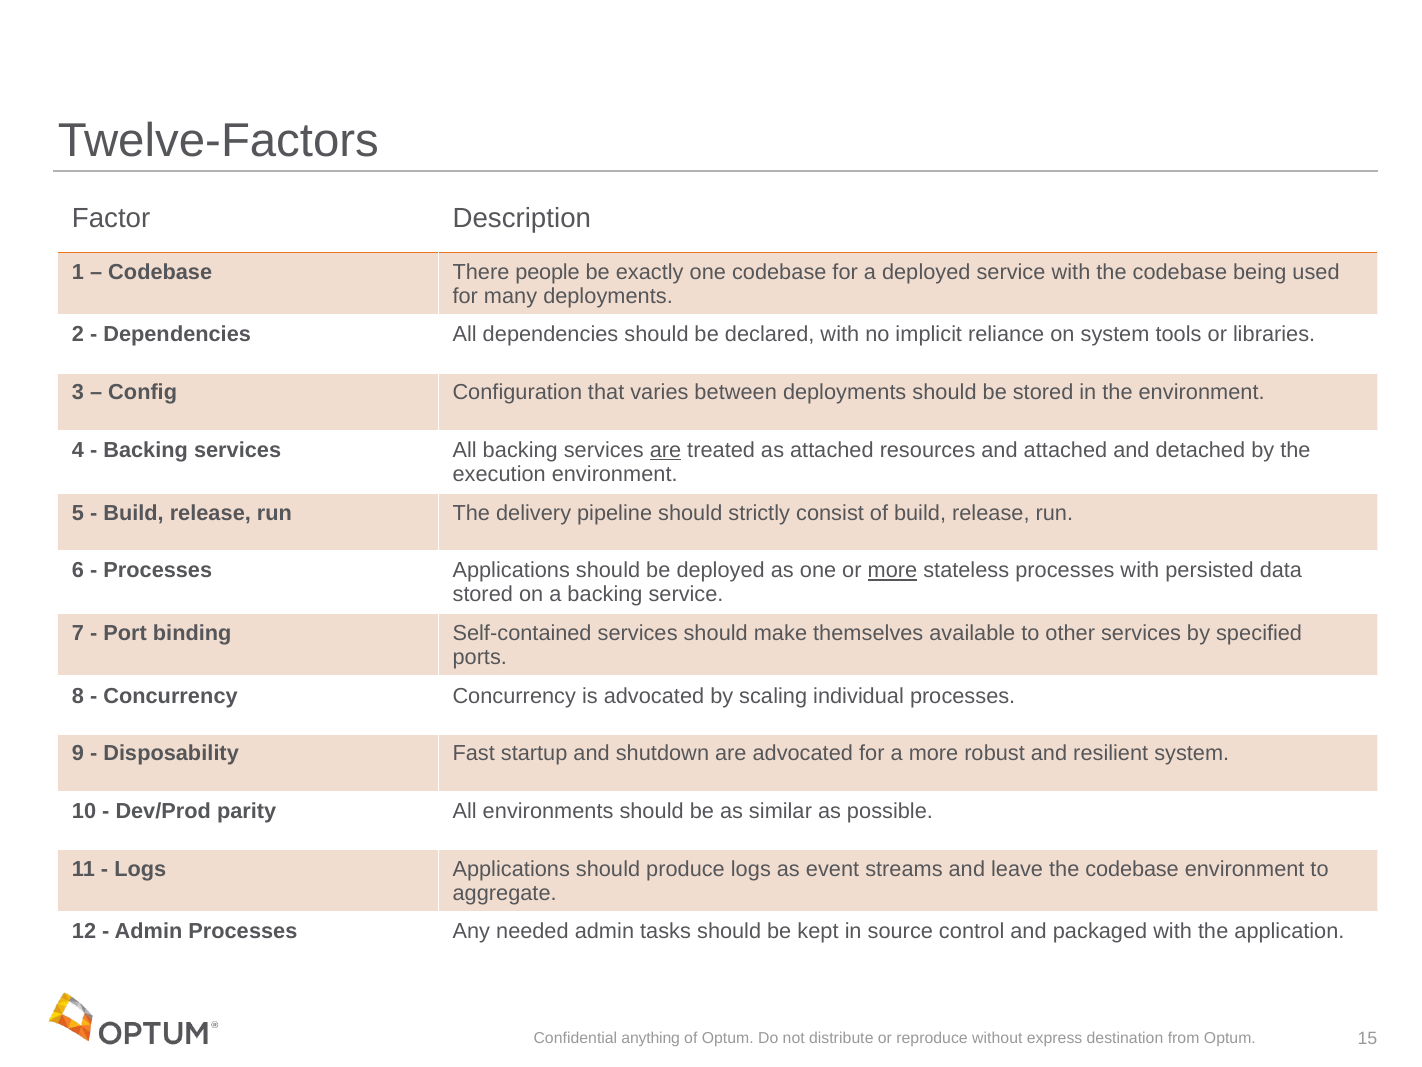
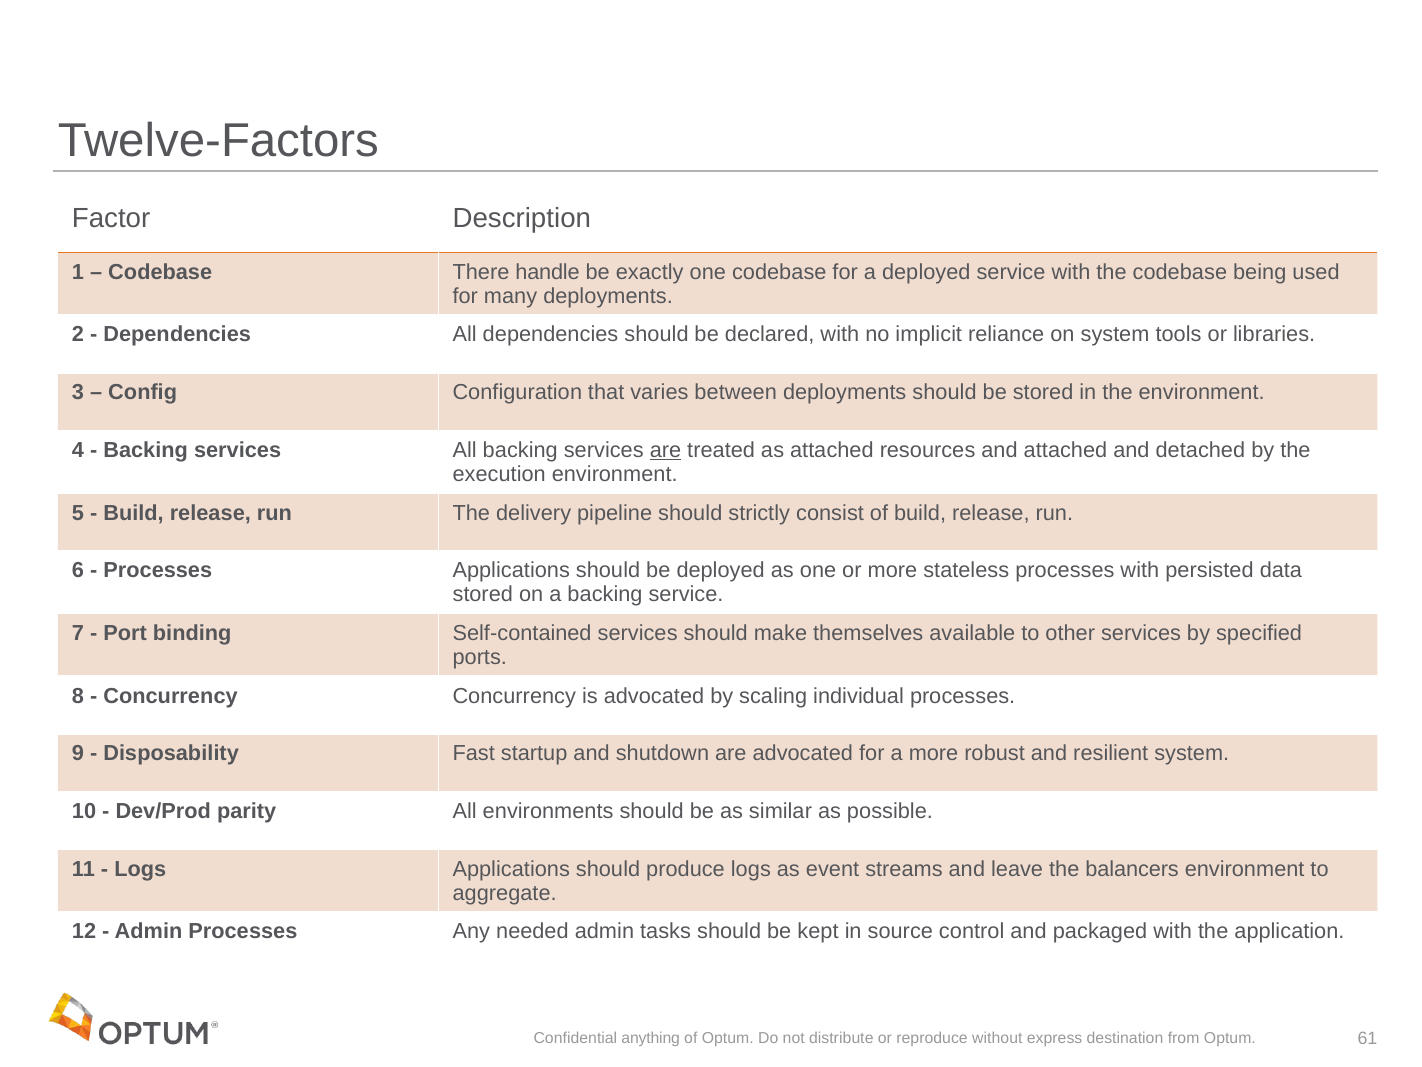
people: people -> handle
more at (892, 570) underline: present -> none
leave the codebase: codebase -> balancers
15: 15 -> 61
